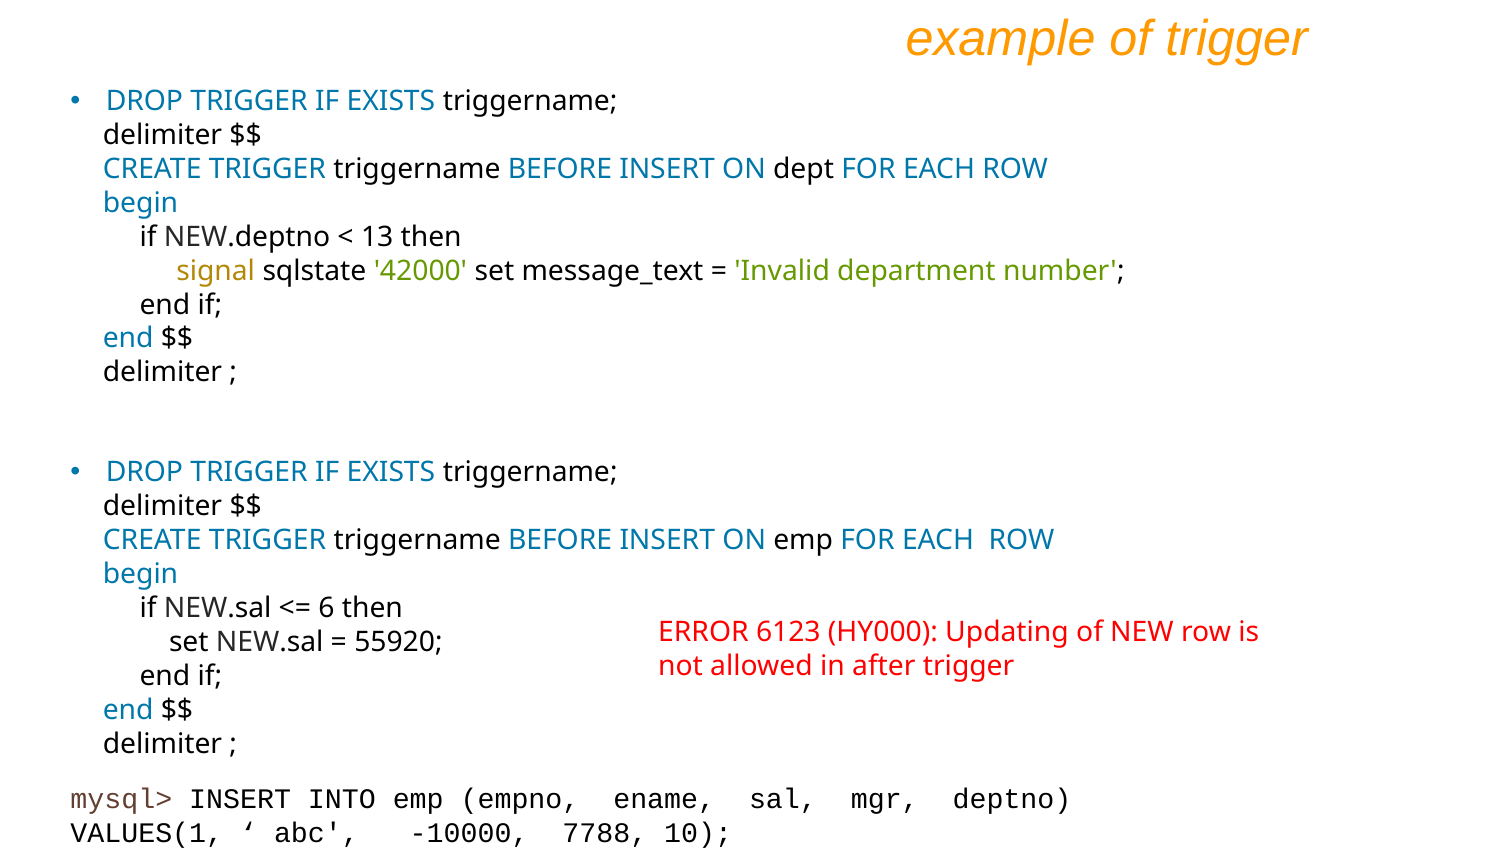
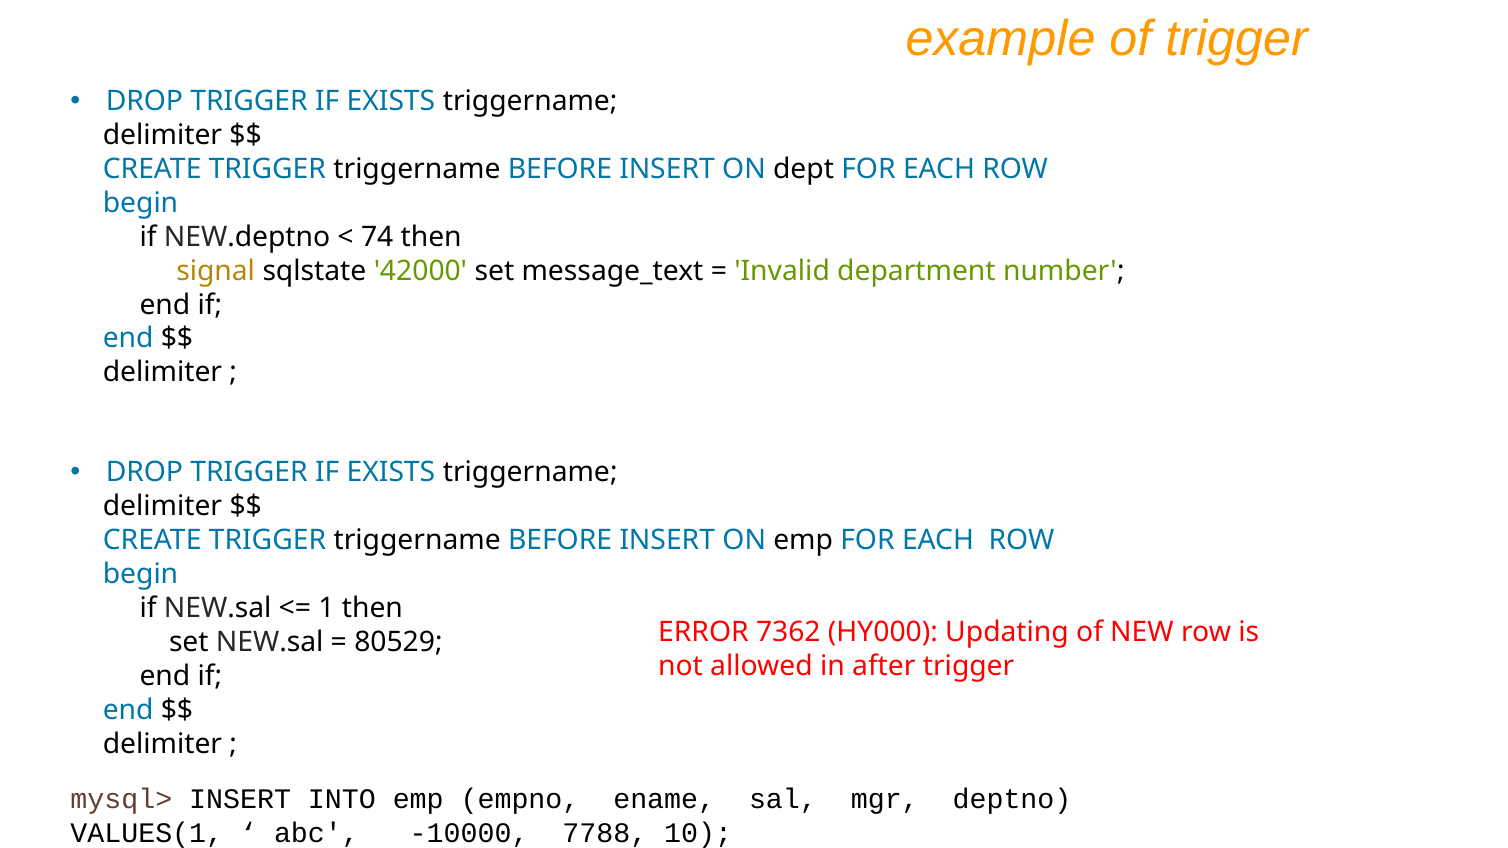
13: 13 -> 74
6: 6 -> 1
6123: 6123 -> 7362
55920: 55920 -> 80529
